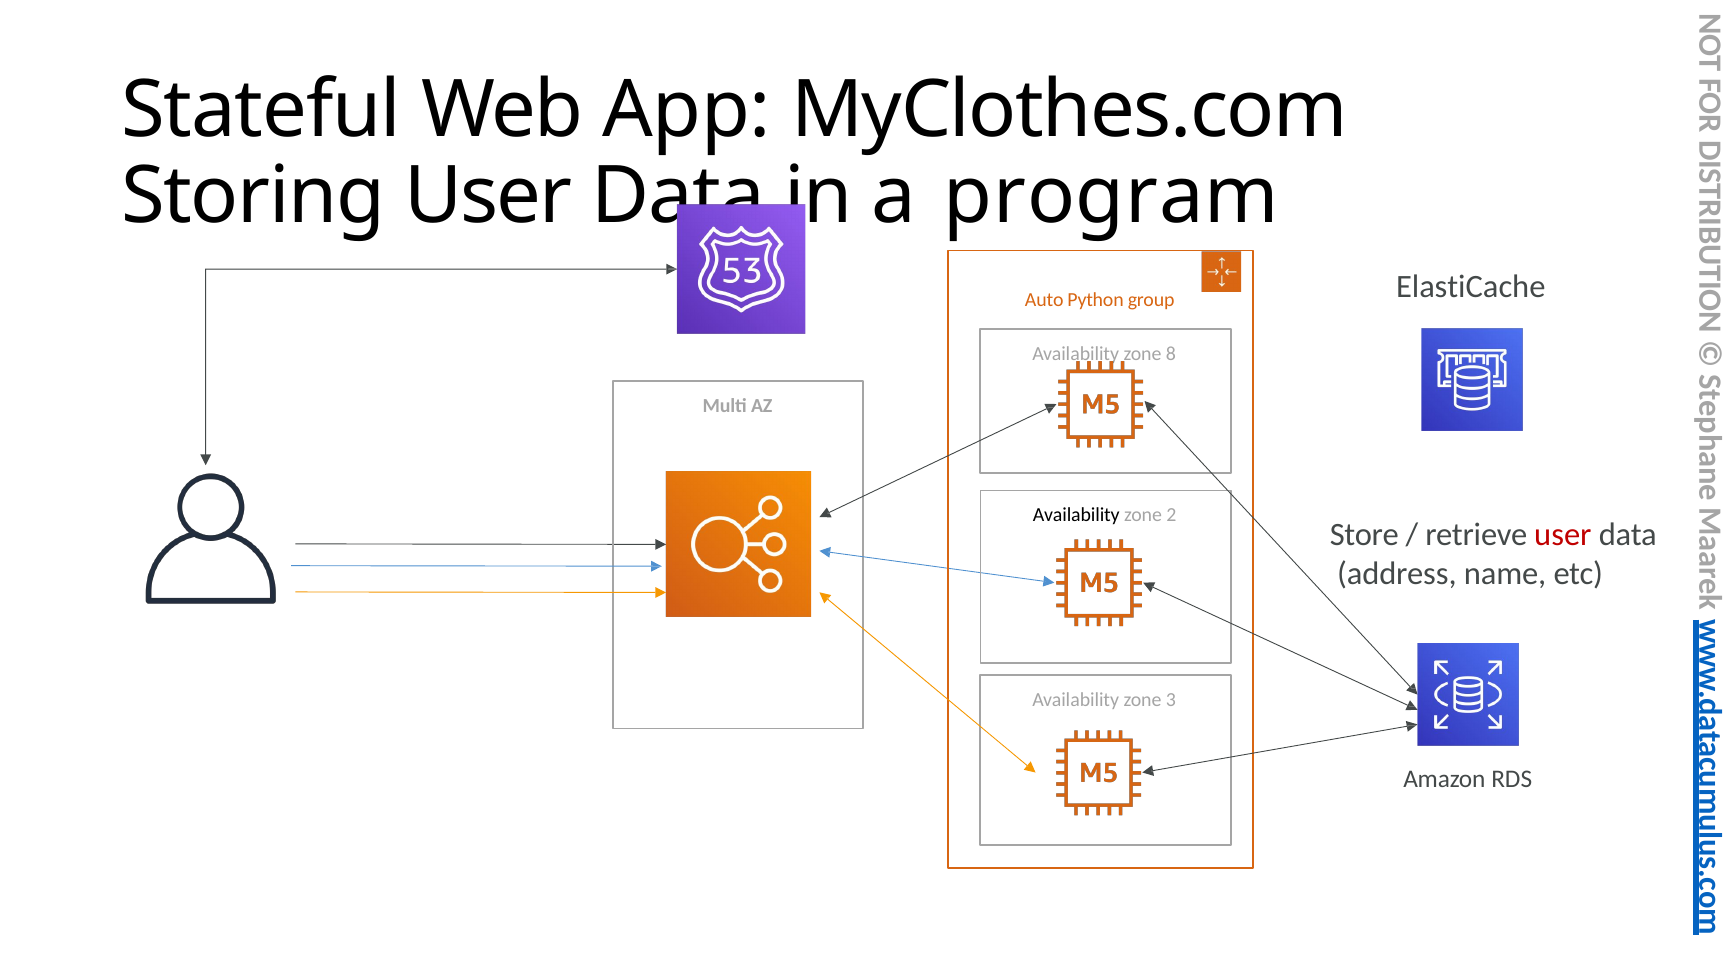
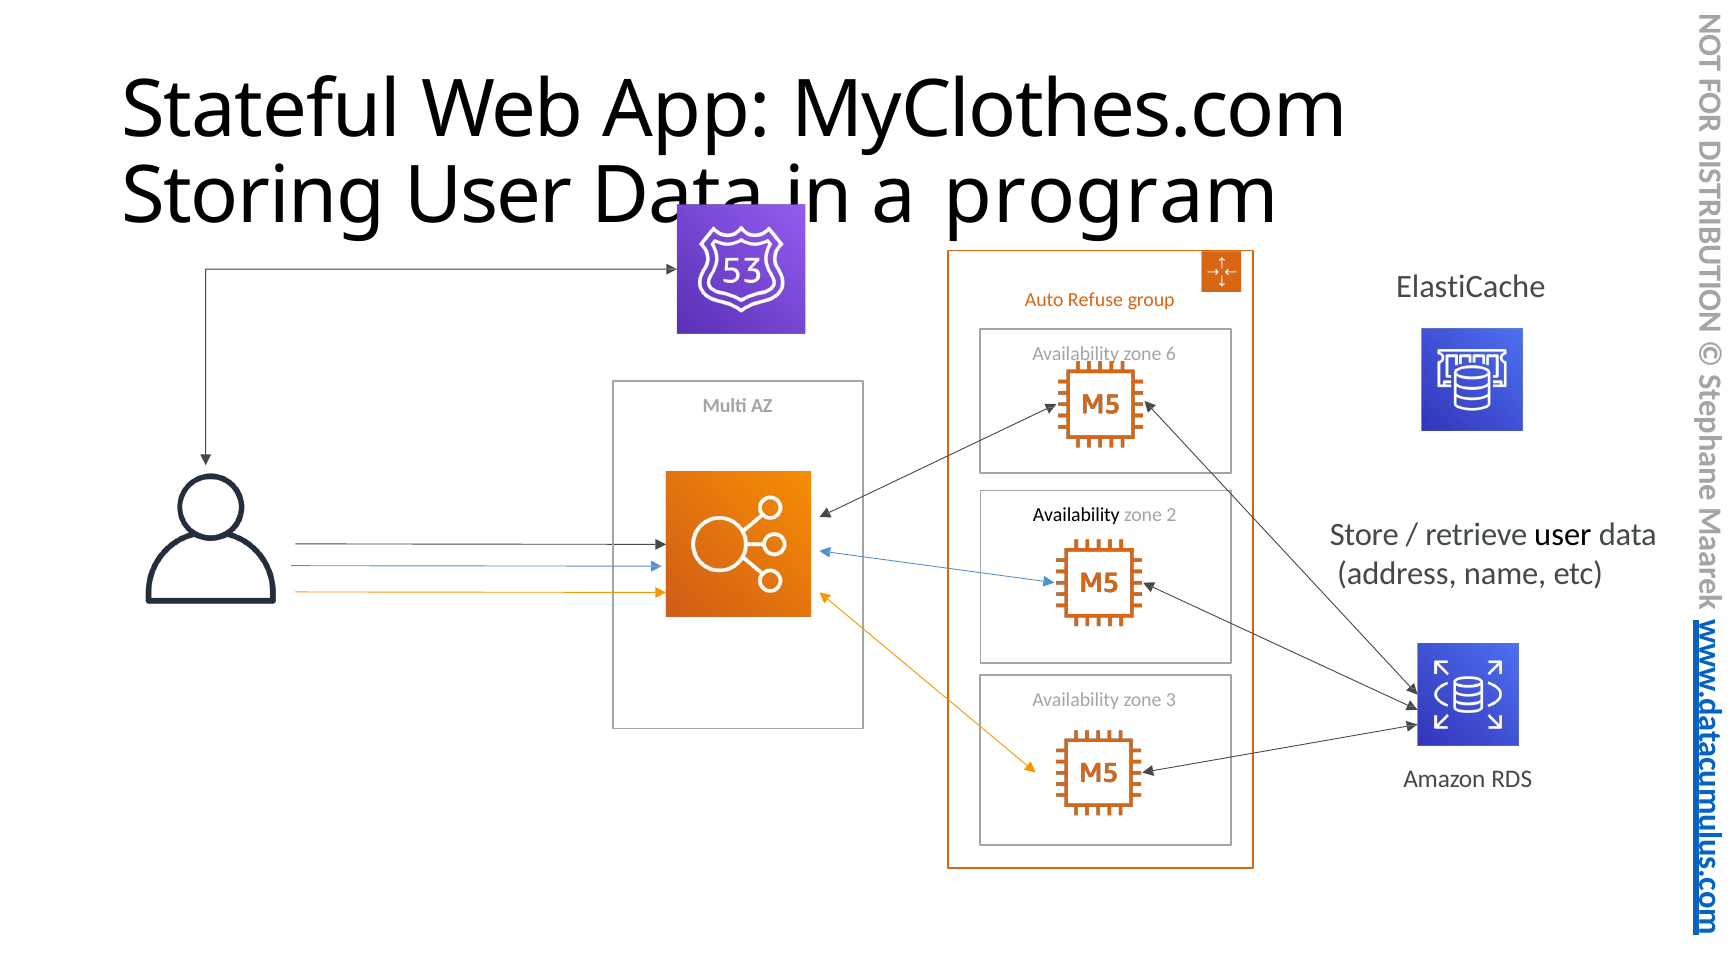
Python: Python -> Refuse
8: 8 -> 6
user at (1563, 535) colour: red -> black
